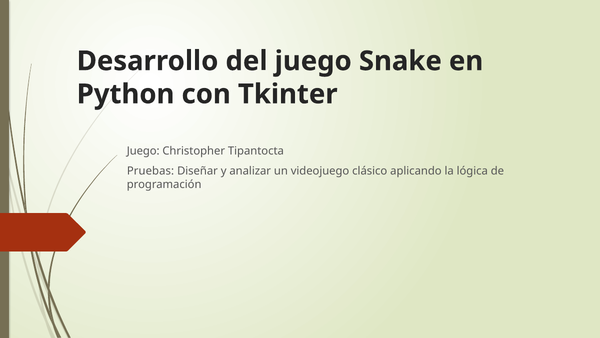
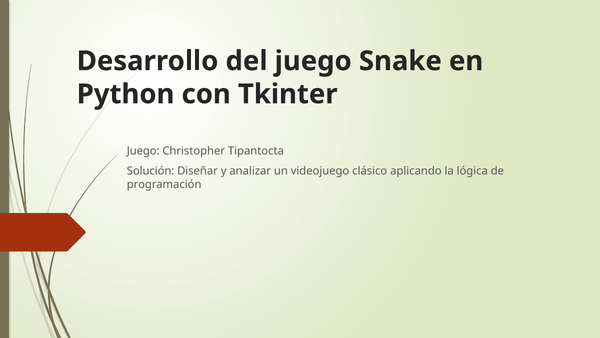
Pruebas: Pruebas -> Solución
